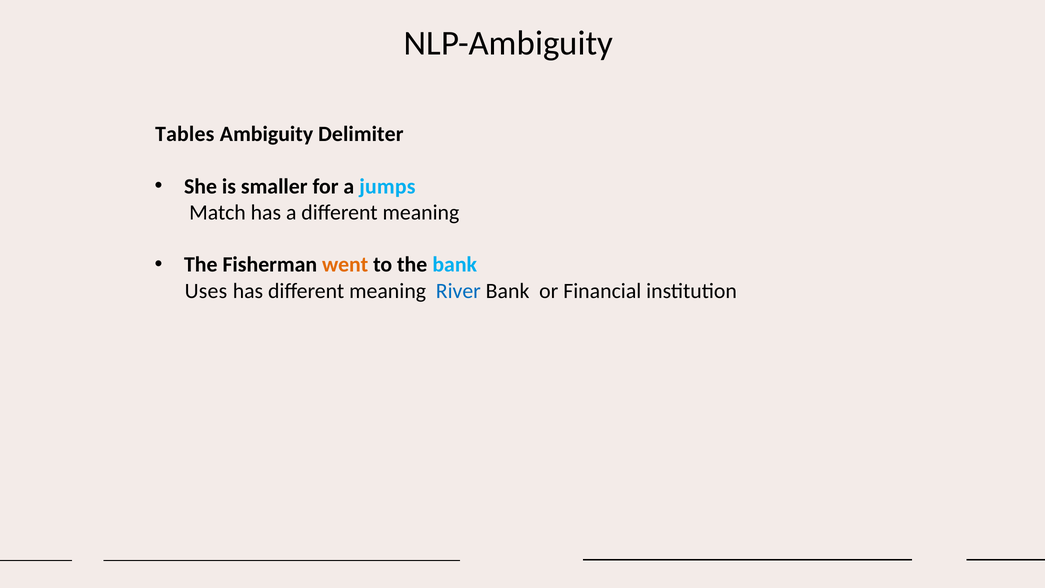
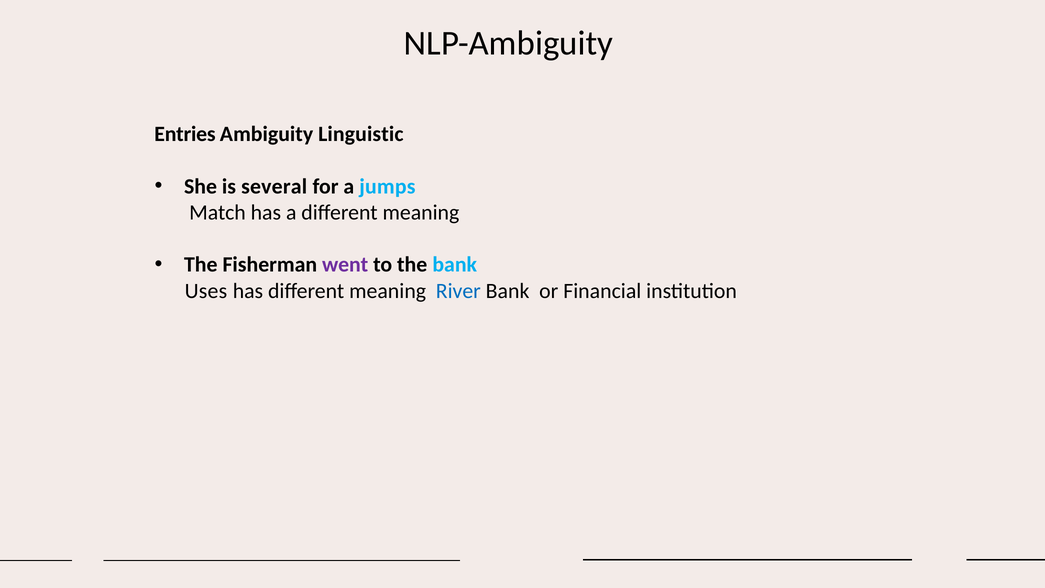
Tables: Tables -> Entries
Delimiter: Delimiter -> Linguistic
smaller: smaller -> several
went colour: orange -> purple
